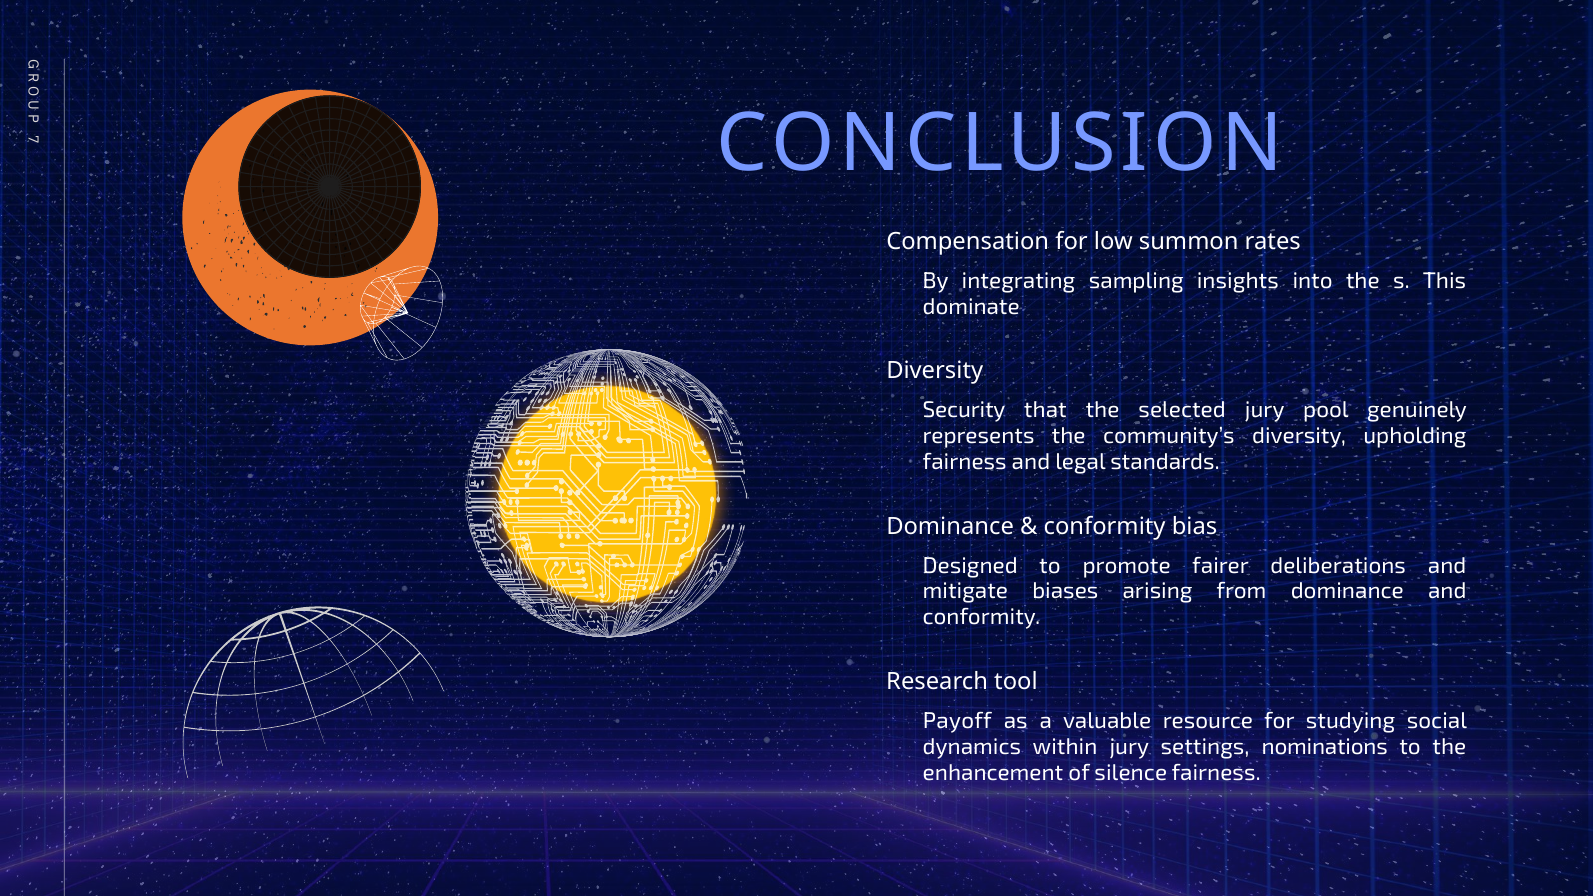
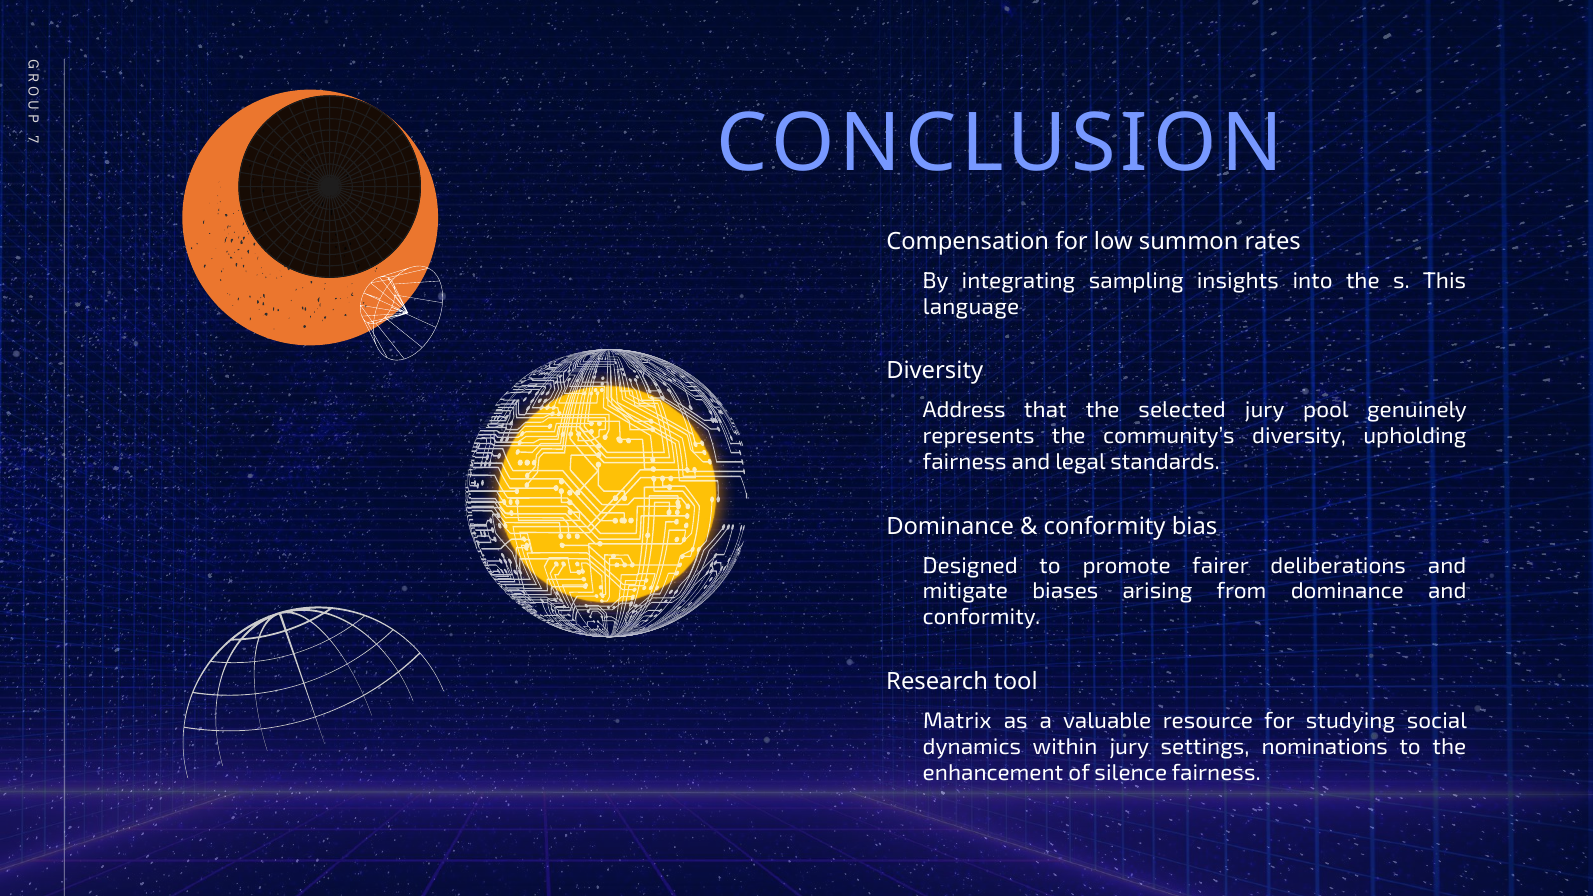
dominate: dominate -> language
Security: Security -> Address
Payoff: Payoff -> Matrix
